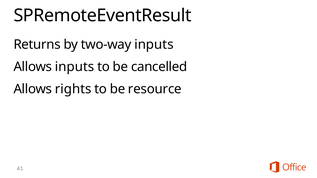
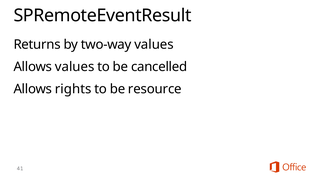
two-way inputs: inputs -> values
Allows inputs: inputs -> values
